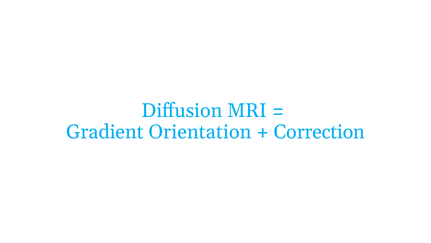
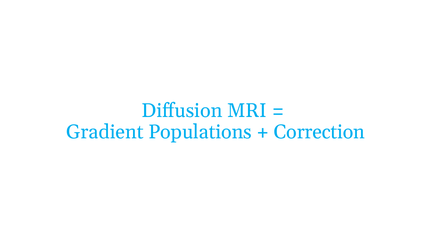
Orientation: Orientation -> Populations
